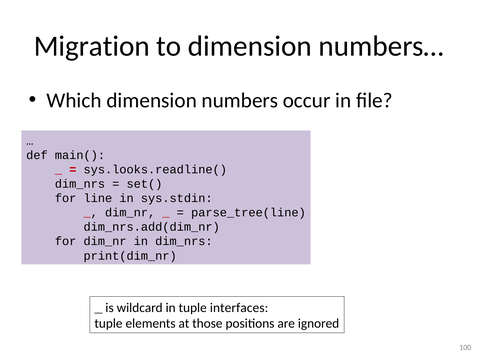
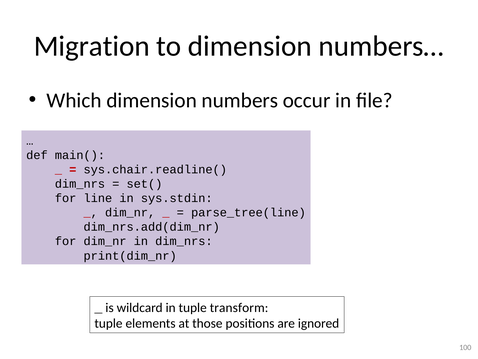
sys.looks.readline(: sys.looks.readline( -> sys.chair.readline(
interfaces: interfaces -> transform
